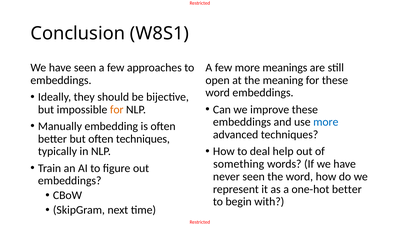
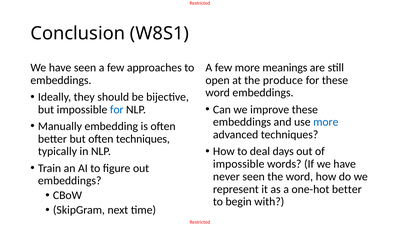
meaning: meaning -> produce
for at (117, 110) colour: orange -> blue
help: help -> days
something at (239, 164): something -> impossible
